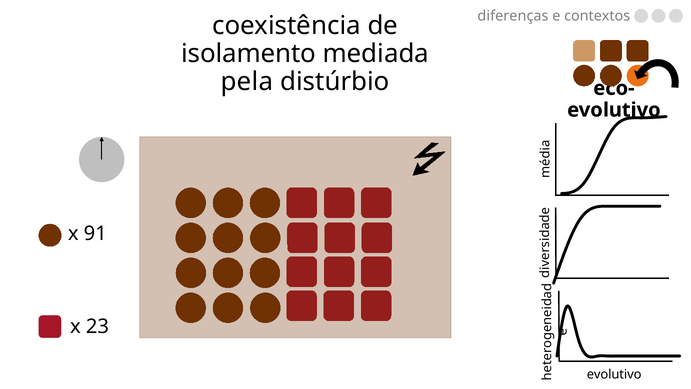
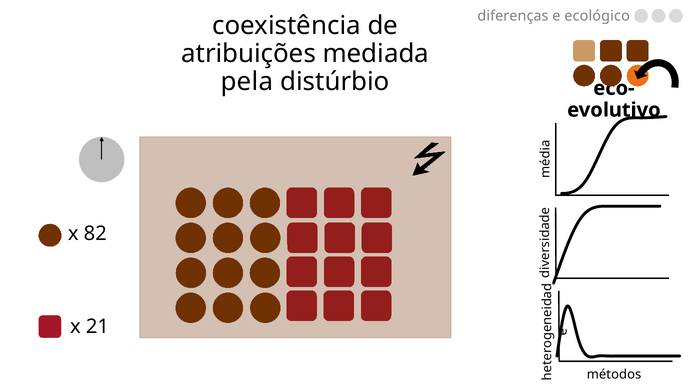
contextos: contextos -> ecológico
isolamento: isolamento -> atribuições
91: 91 -> 82
23: 23 -> 21
evolutivo at (614, 374): evolutivo -> métodos
